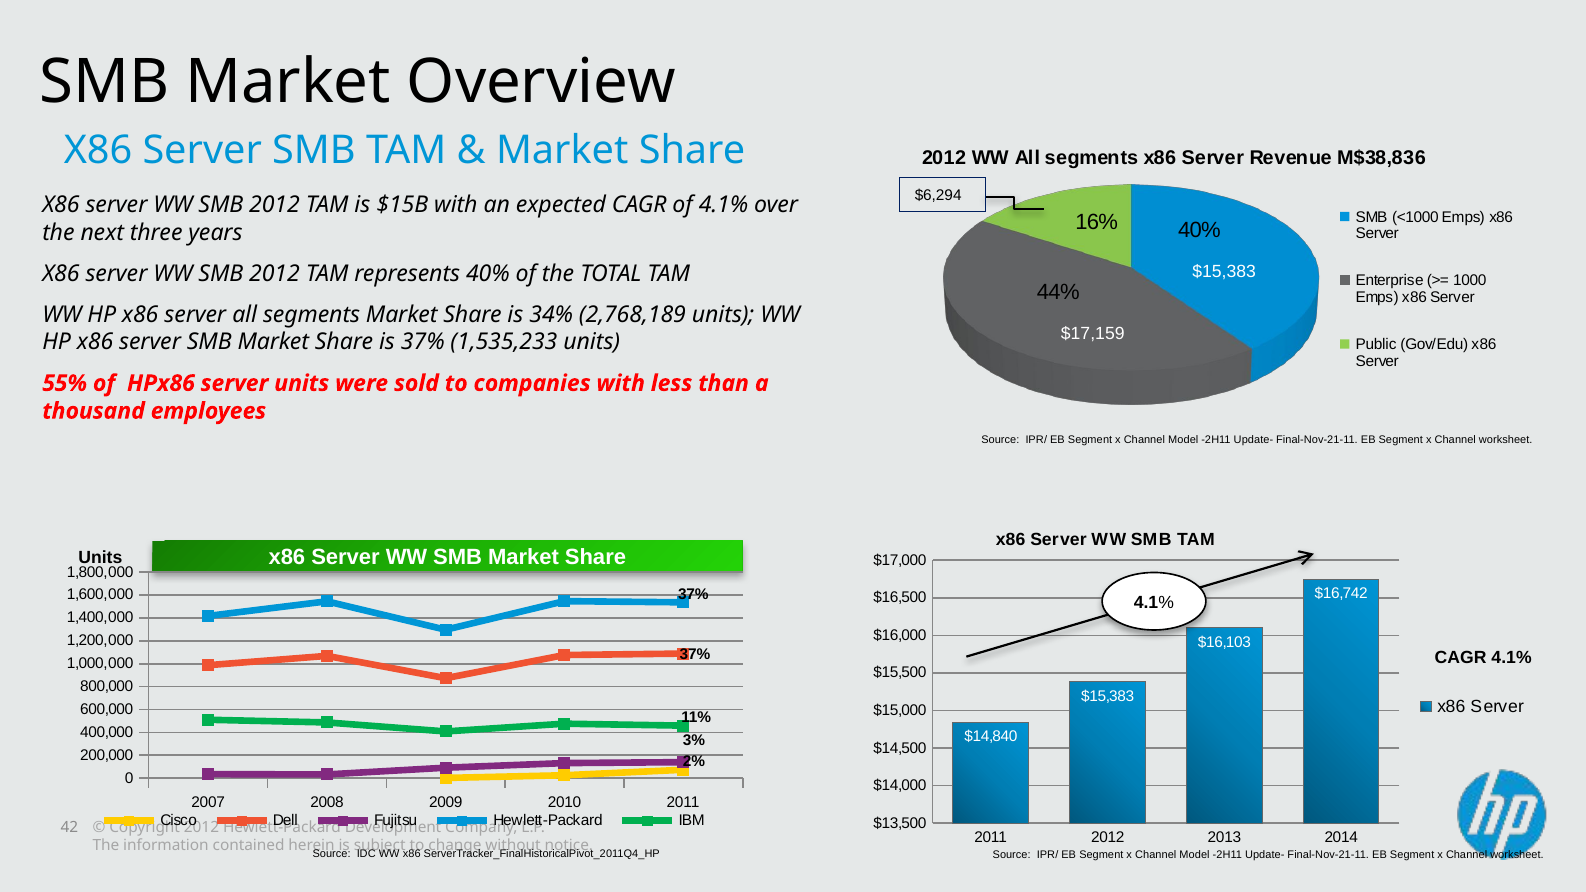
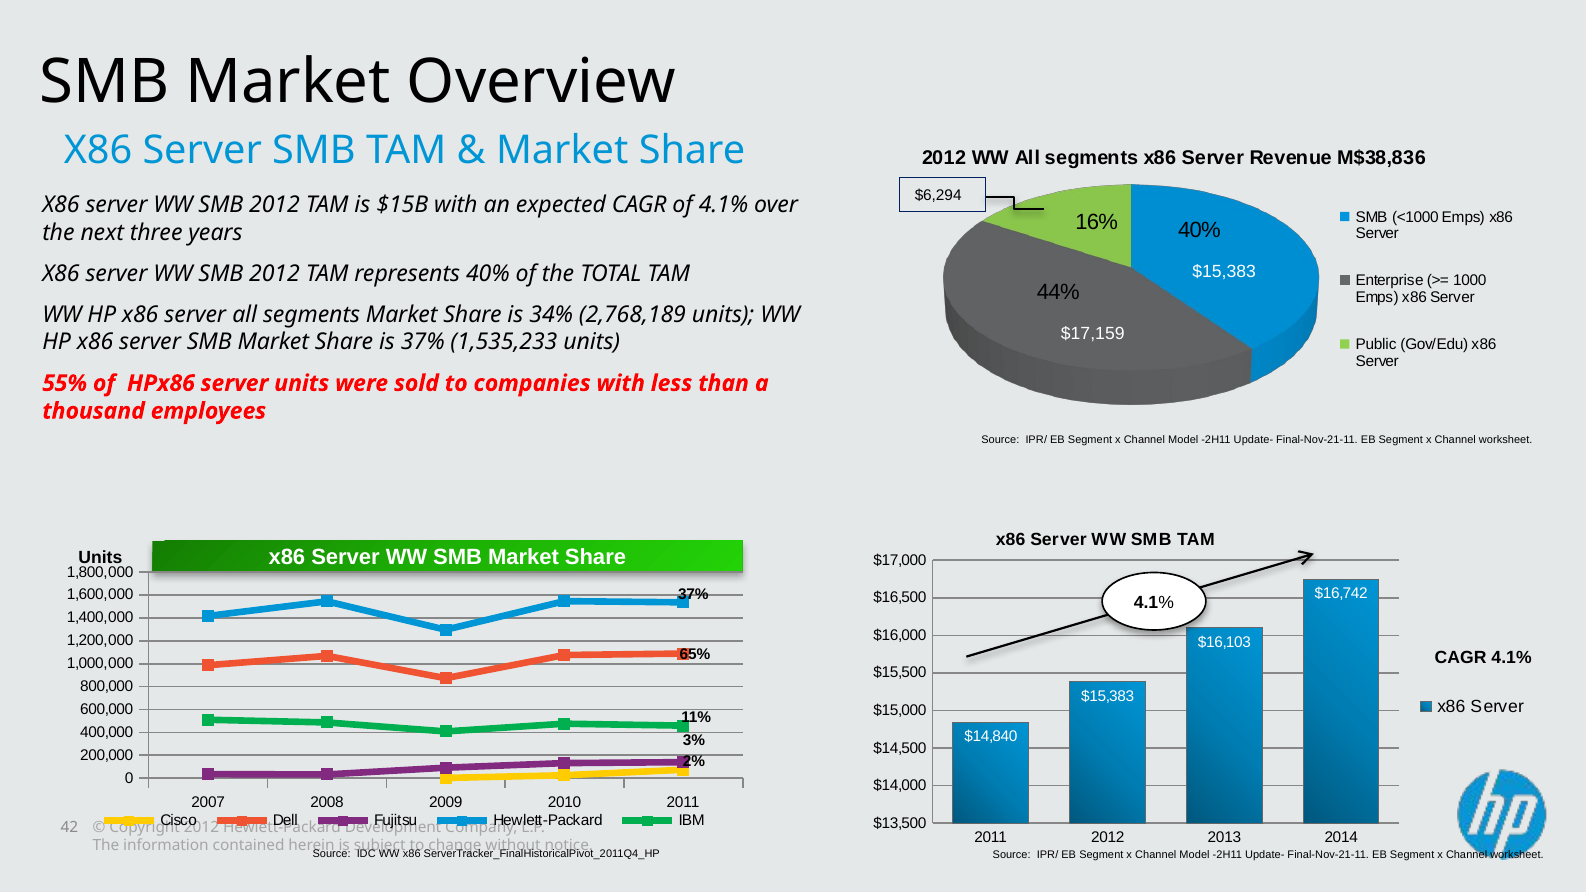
37% at (695, 654): 37% -> 65%
